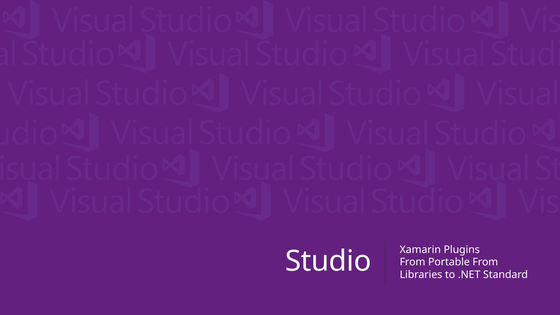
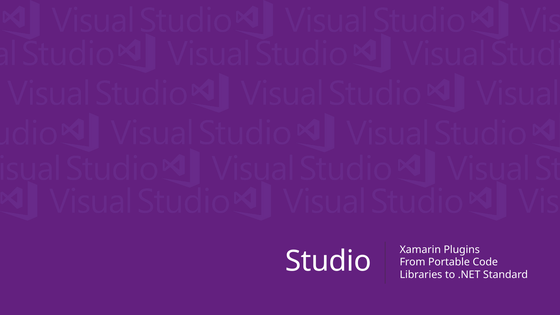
Portable From: From -> Code
